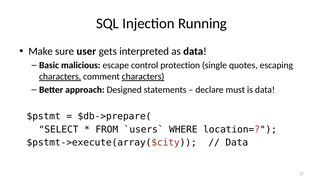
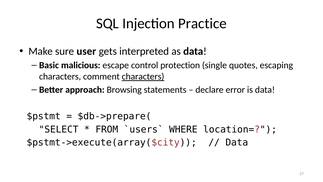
Running: Running -> Practice
characters at (60, 76) underline: present -> none
Designed: Designed -> Browsing
must: must -> error
